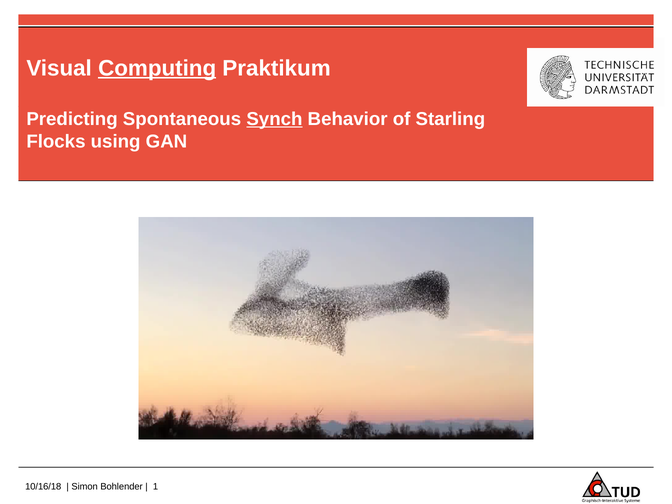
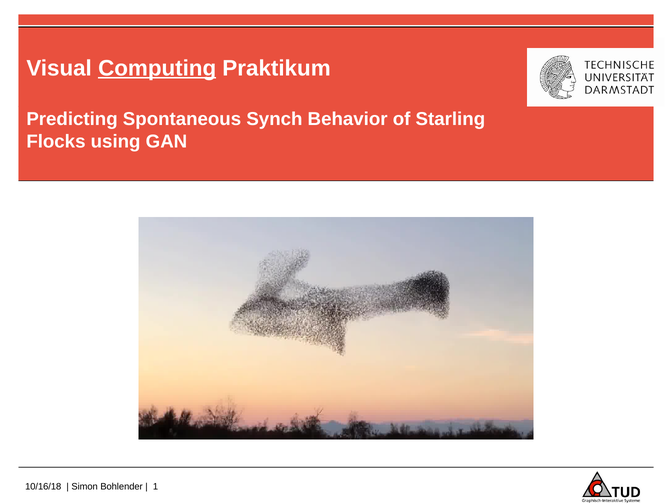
Synch underline: present -> none
